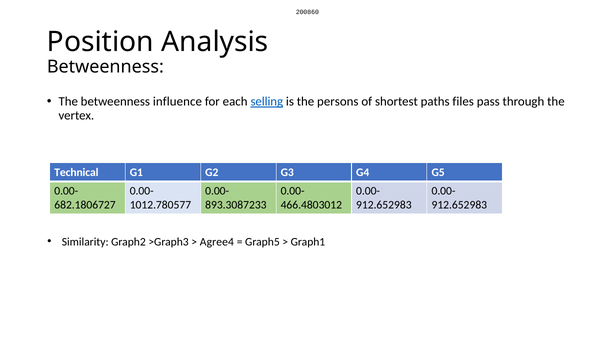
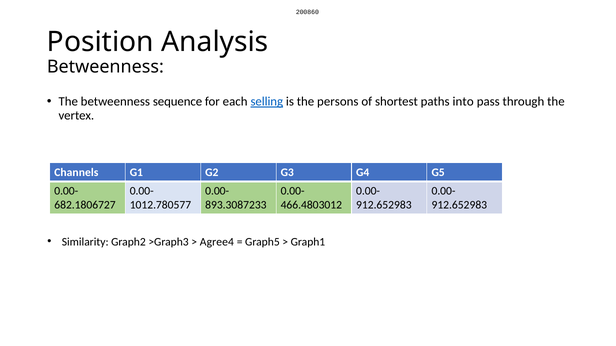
influence: influence -> sequence
files: files -> into
Technical: Technical -> Channels
